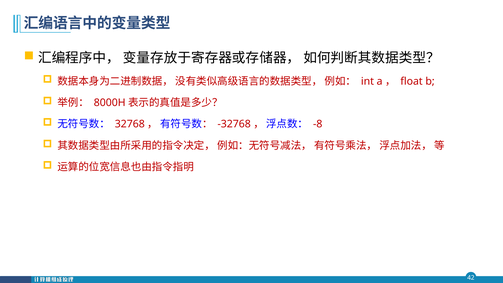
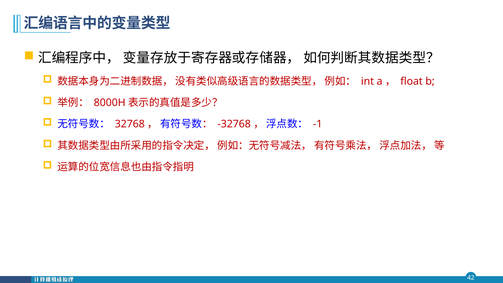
-8: -8 -> -1
